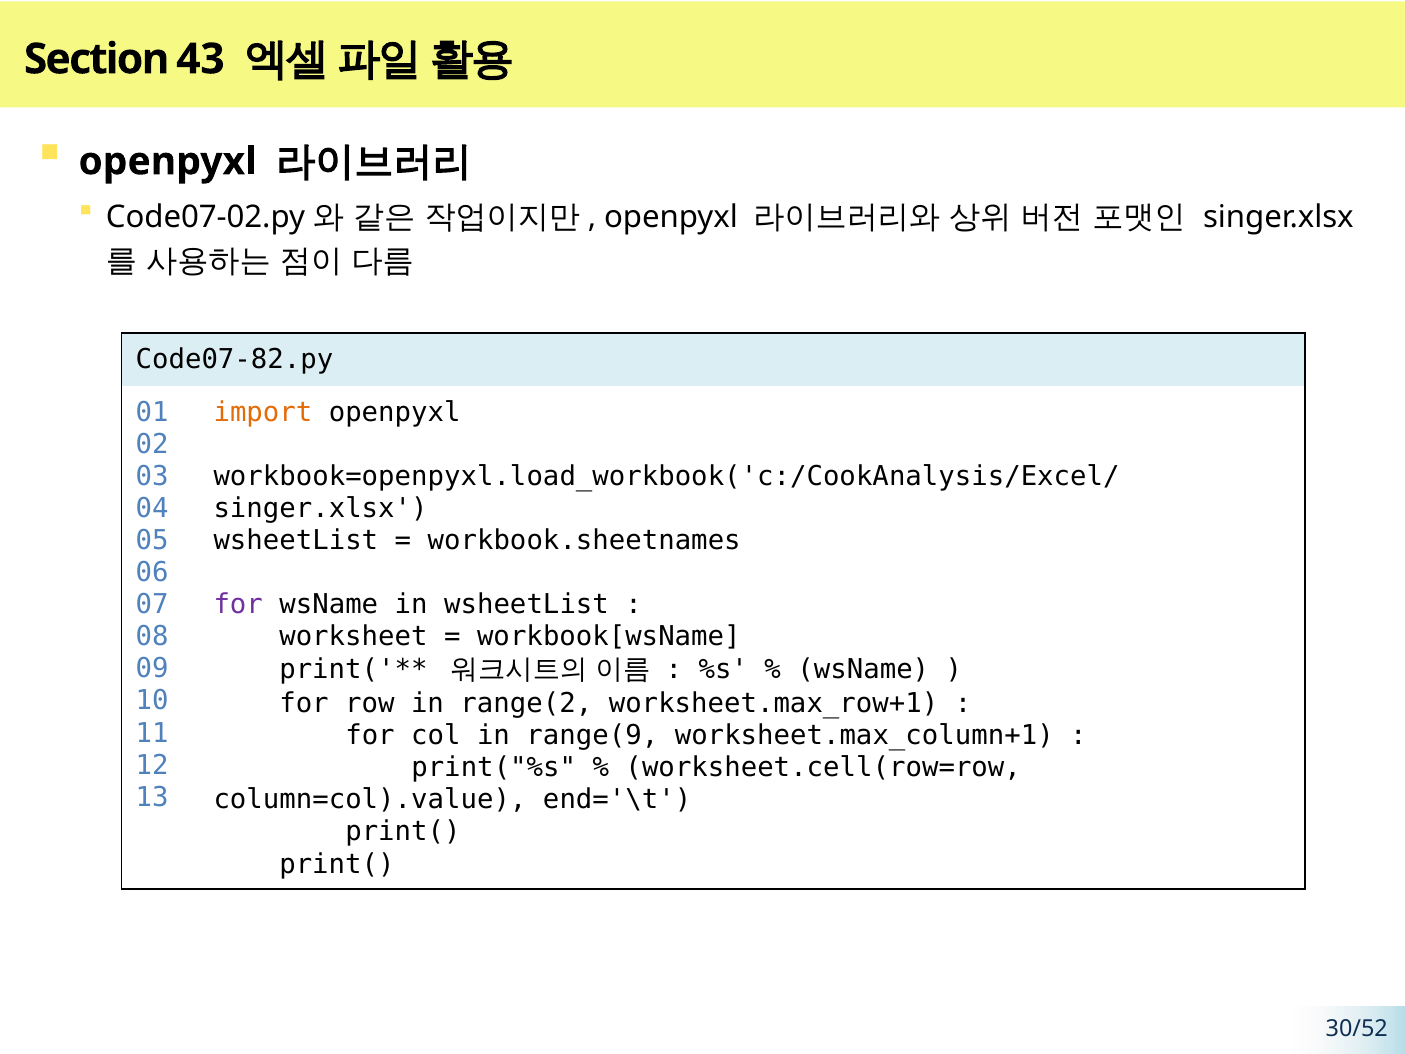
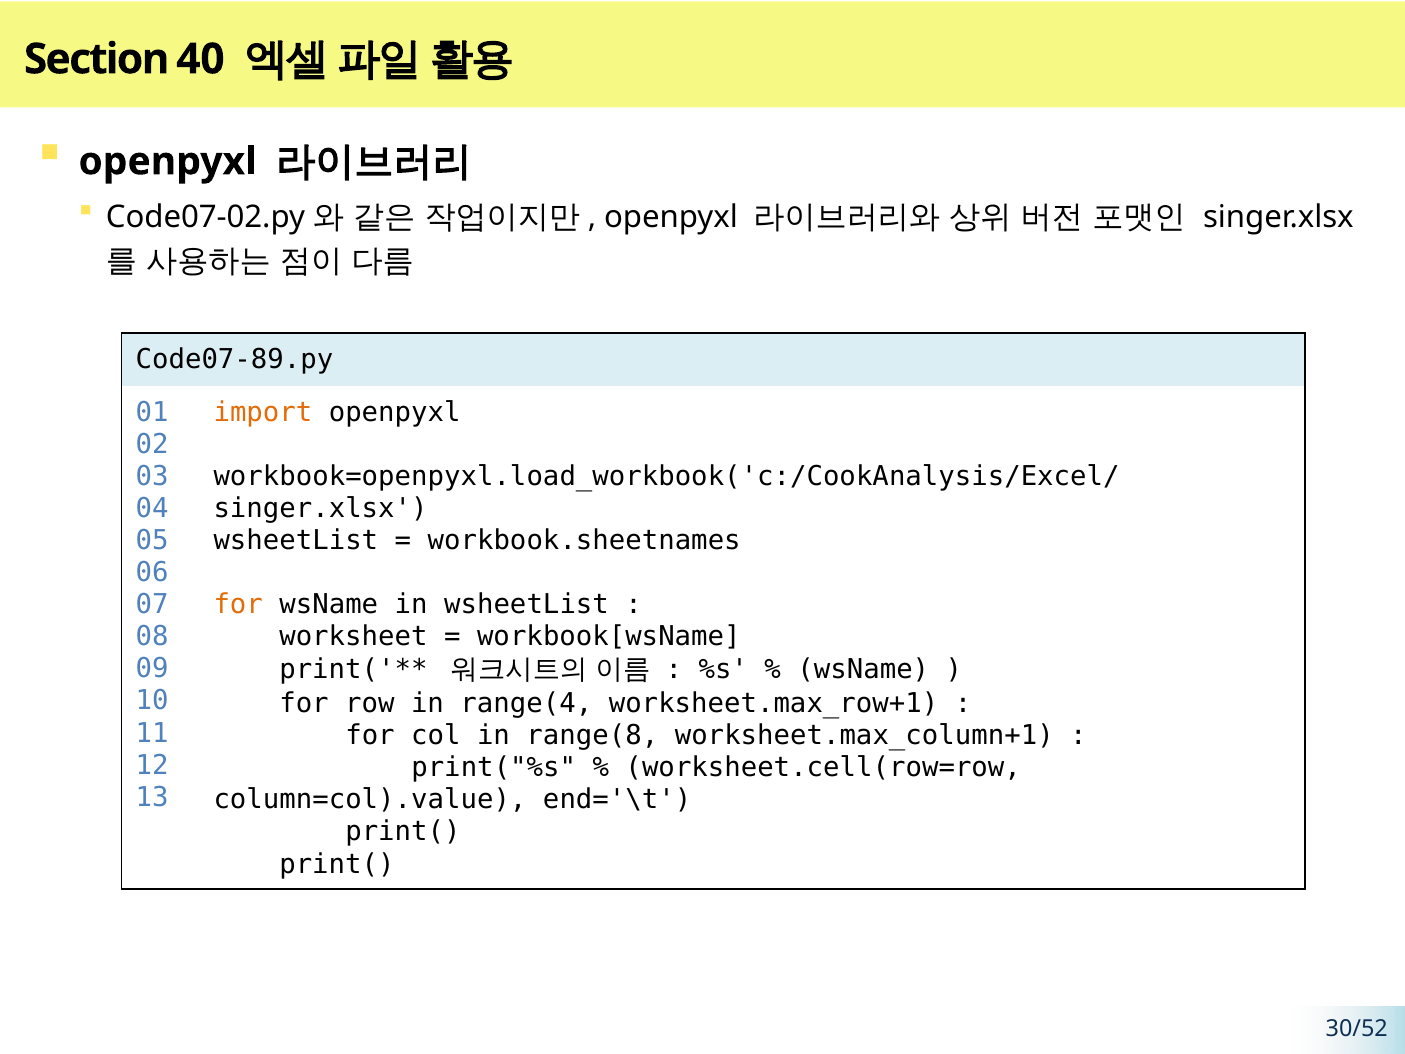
43: 43 -> 40
Code07-82.py: Code07-82.py -> Code07-89.py
for at (238, 605) colour: purple -> orange
range(2: range(2 -> range(4
range(9: range(9 -> range(8
